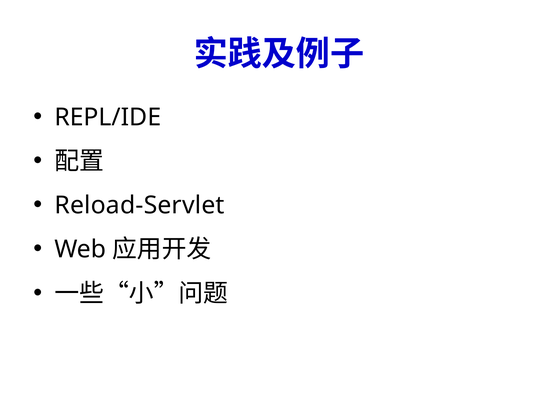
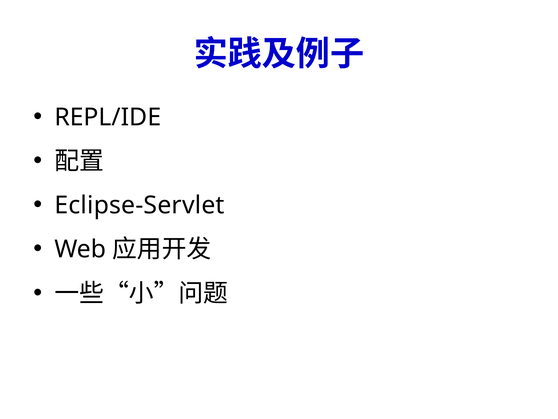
Reload-Servlet: Reload-Servlet -> Eclipse-Servlet
